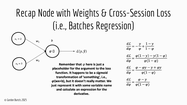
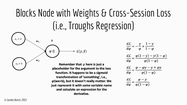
Recap: Recap -> Blocks
Batches: Batches -> Troughs
